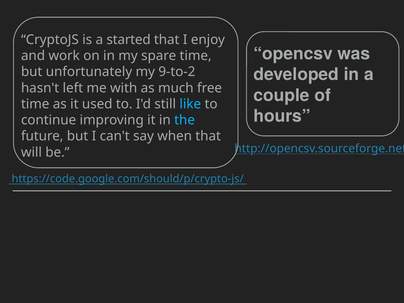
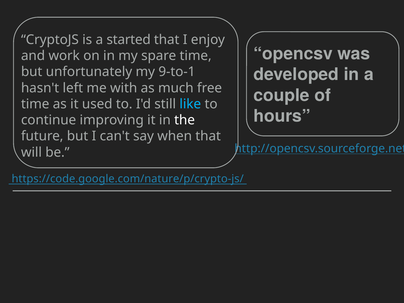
9-to-2: 9-to-2 -> 9-to-1
the colour: light blue -> white
https://code.google.com/should/p/crypto-js/: https://code.google.com/should/p/crypto-js/ -> https://code.google.com/nature/p/crypto-js/
